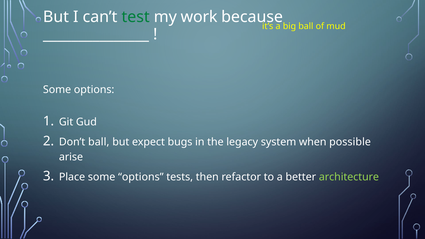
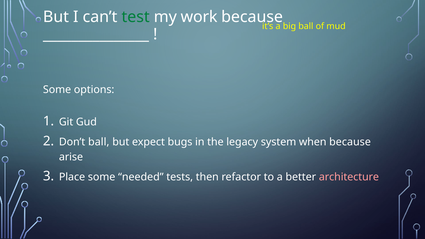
when possible: possible -> because
Place some options: options -> needed
architecture colour: light green -> pink
